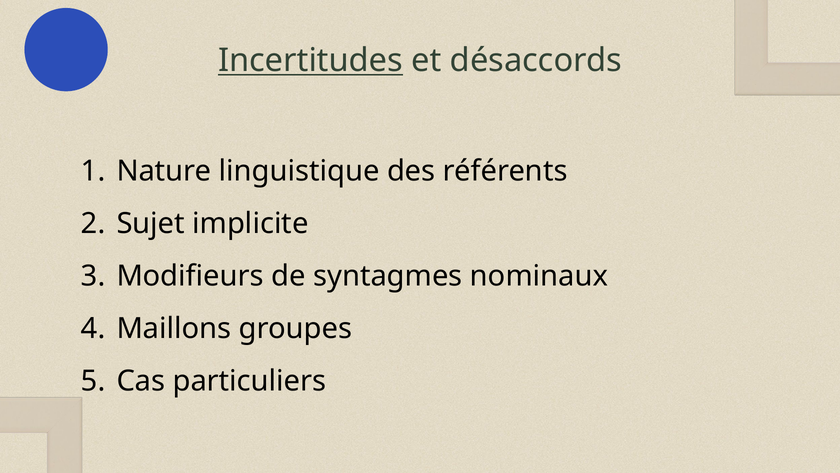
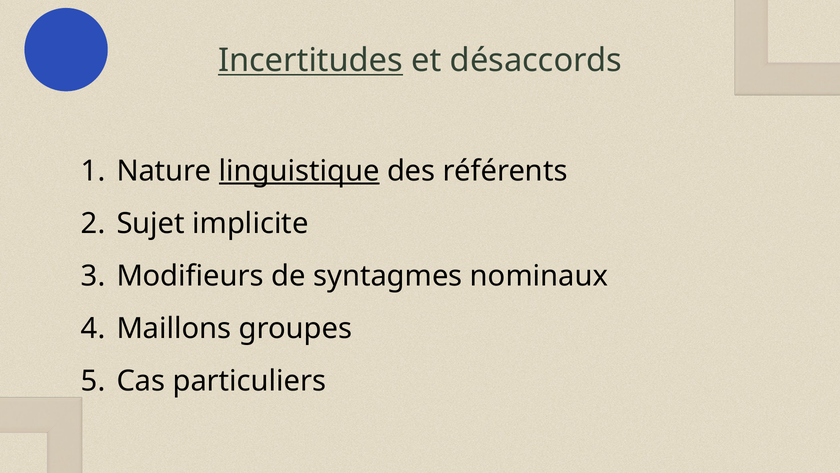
linguistique underline: none -> present
